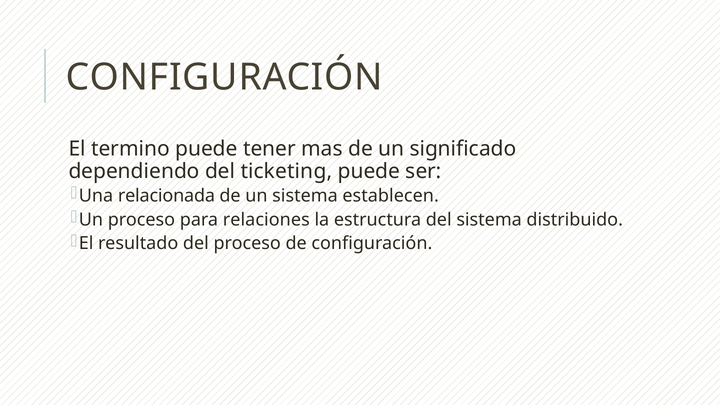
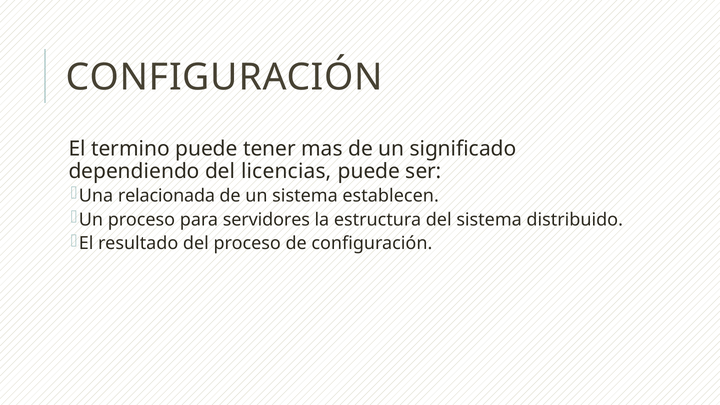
ticketing: ticketing -> licencias
relaciones: relaciones -> servidores
